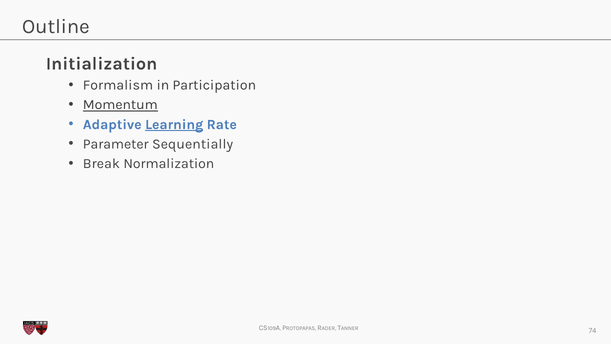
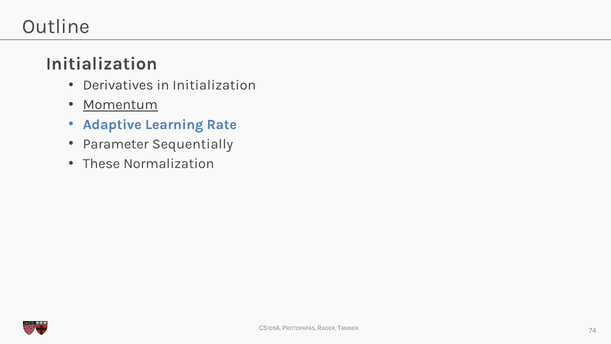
Formalism: Formalism -> Derivatives
in Participation: Participation -> Initialization
Learning underline: present -> none
Break: Break -> These
